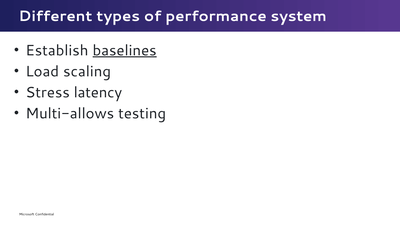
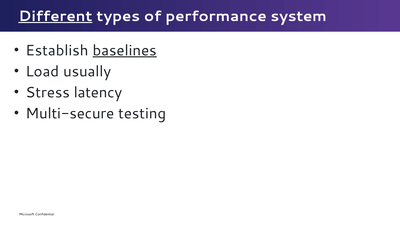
Different underline: none -> present
scaling: scaling -> usually
Multi-allows: Multi-allows -> Multi-secure
